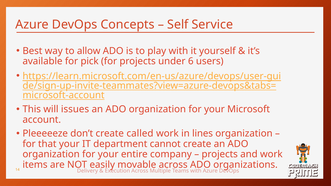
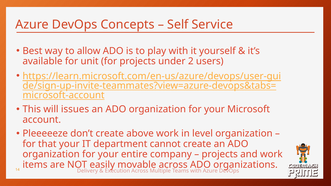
pick: pick -> unit
6: 6 -> 2
called: called -> above
lines: lines -> level
